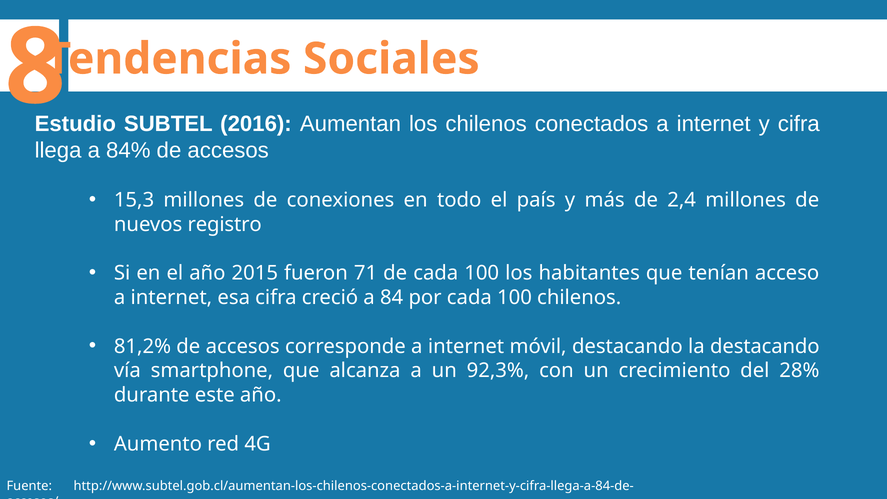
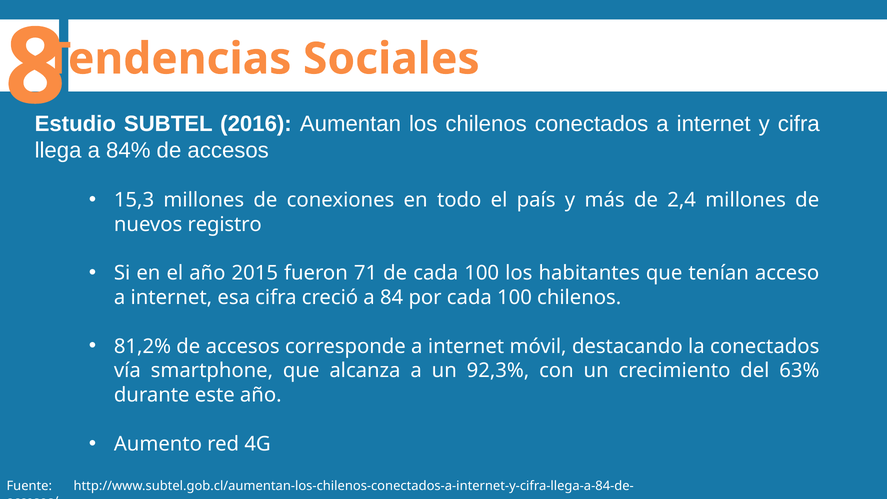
la destacando: destacando -> conectados
28%: 28% -> 63%
